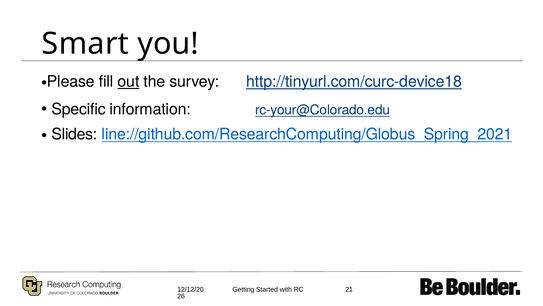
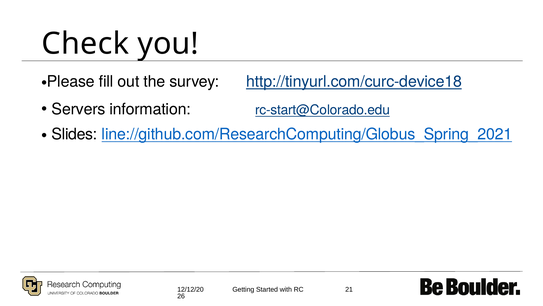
Smart: Smart -> Check
out underline: present -> none
Specific: Specific -> Servers
rc-your@Colorado.edu: rc-your@Colorado.edu -> rc-start@Colorado.edu
